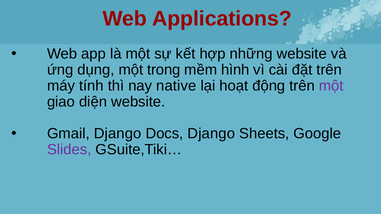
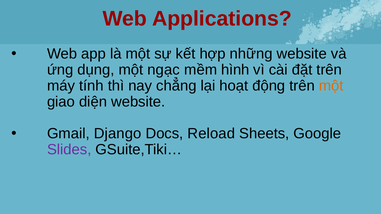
trong: trong -> ngạc
native: native -> chẳng
một at (331, 86) colour: purple -> orange
Docs Django: Django -> Reload
